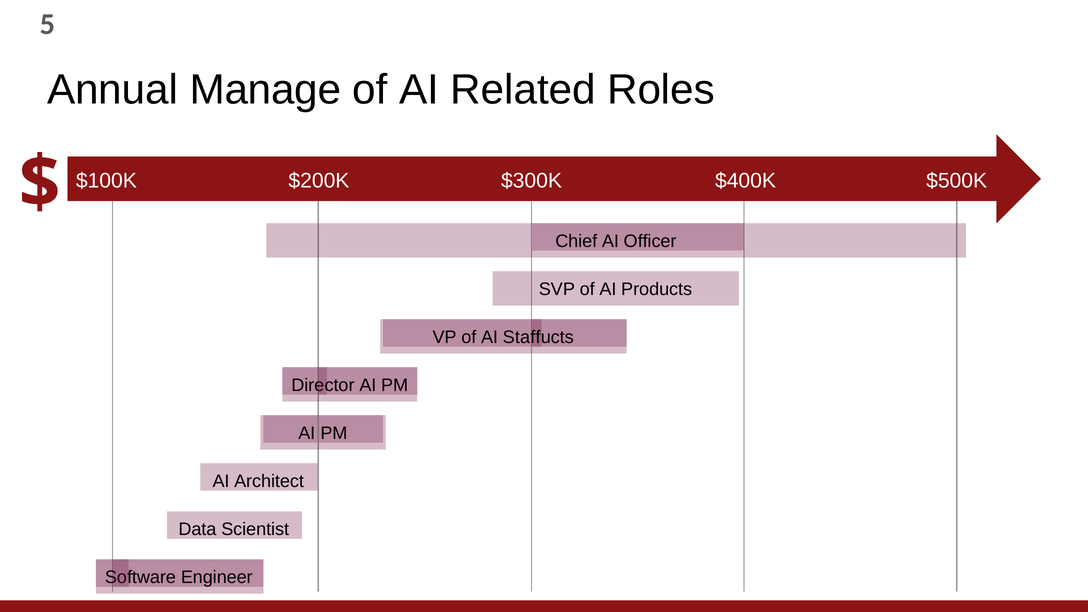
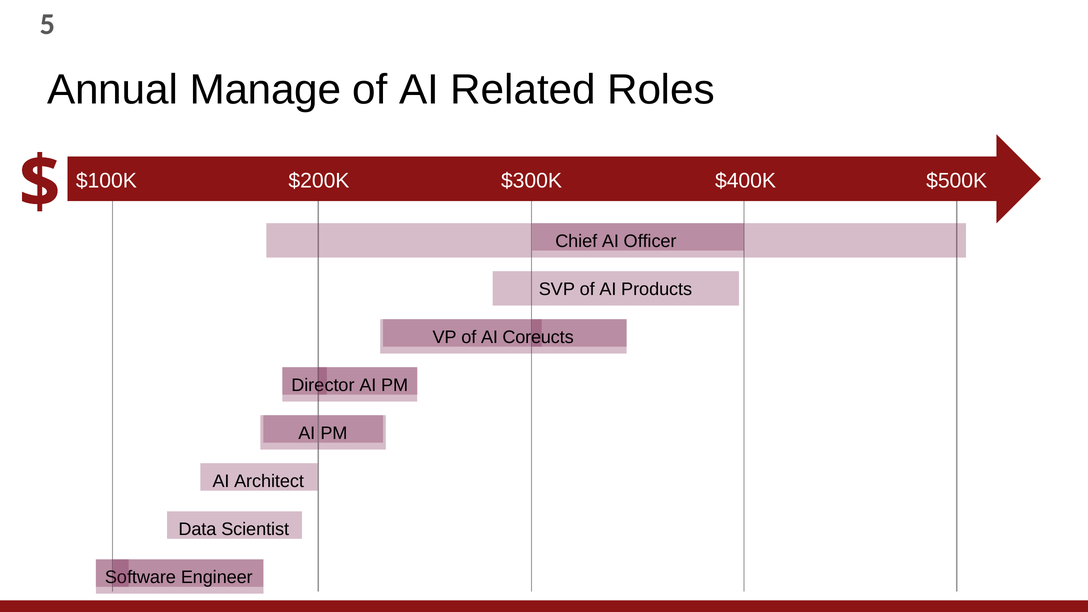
Staff: Staff -> Core
